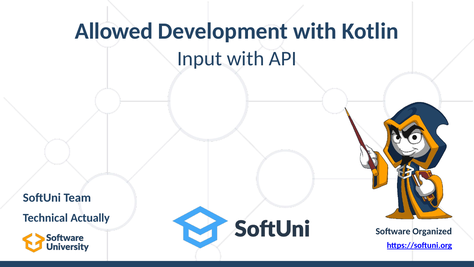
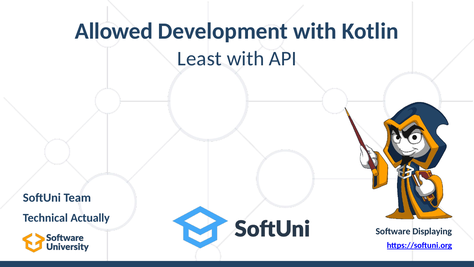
Input: Input -> Least
Organized: Organized -> Displaying
